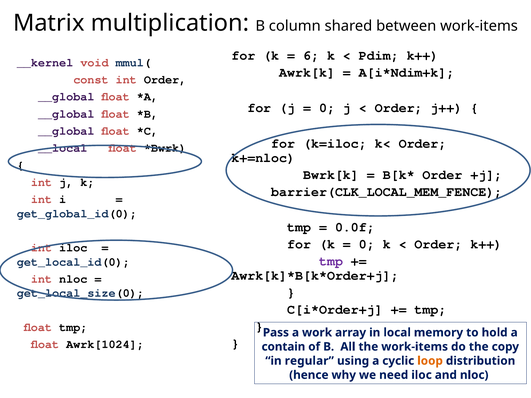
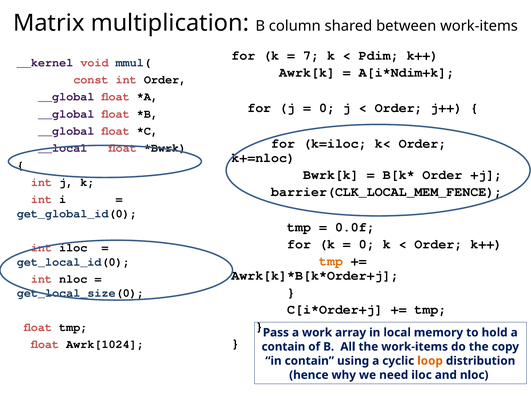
6: 6 -> 7
tmp at (331, 261) colour: purple -> orange
in regular: regular -> contain
